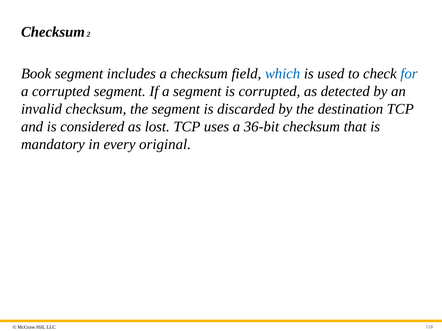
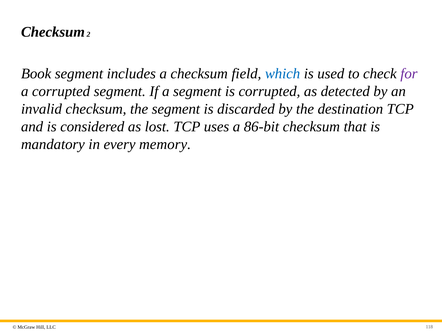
for colour: blue -> purple
36-bit: 36-bit -> 86-bit
original: original -> memory
